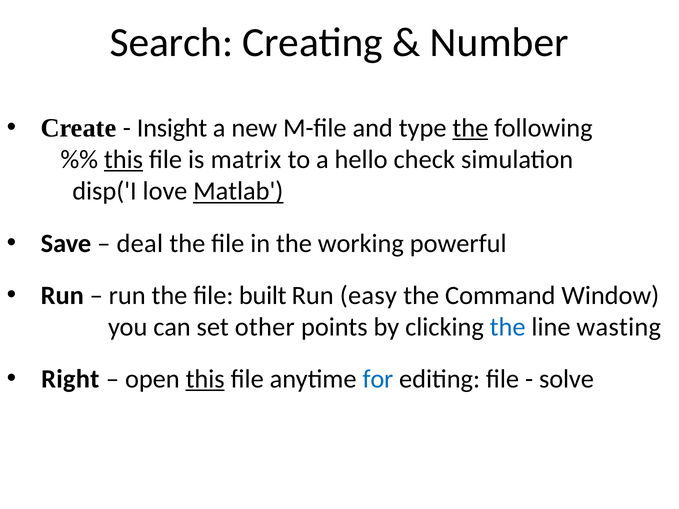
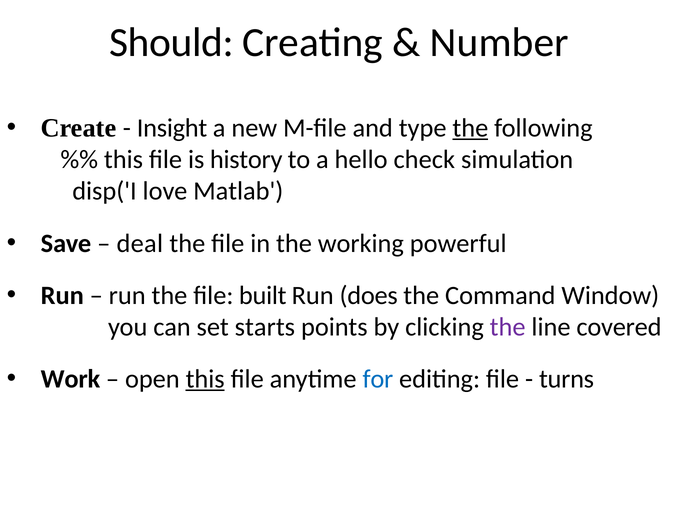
Search: Search -> Should
this at (124, 160) underline: present -> none
matrix: matrix -> history
Matlab underline: present -> none
easy: easy -> does
other: other -> starts
the at (508, 327) colour: blue -> purple
wasting: wasting -> covered
Right: Right -> Work
solve: solve -> turns
